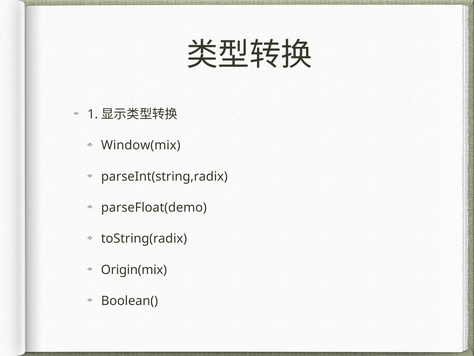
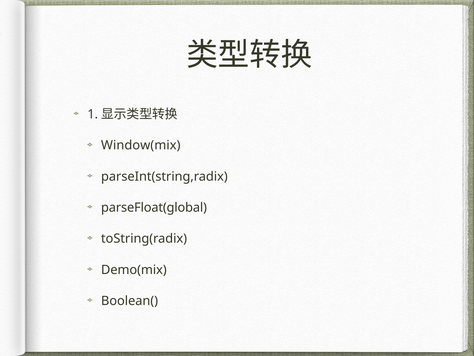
parseFloat(demo: parseFloat(demo -> parseFloat(global
Origin(mix: Origin(mix -> Demo(mix
